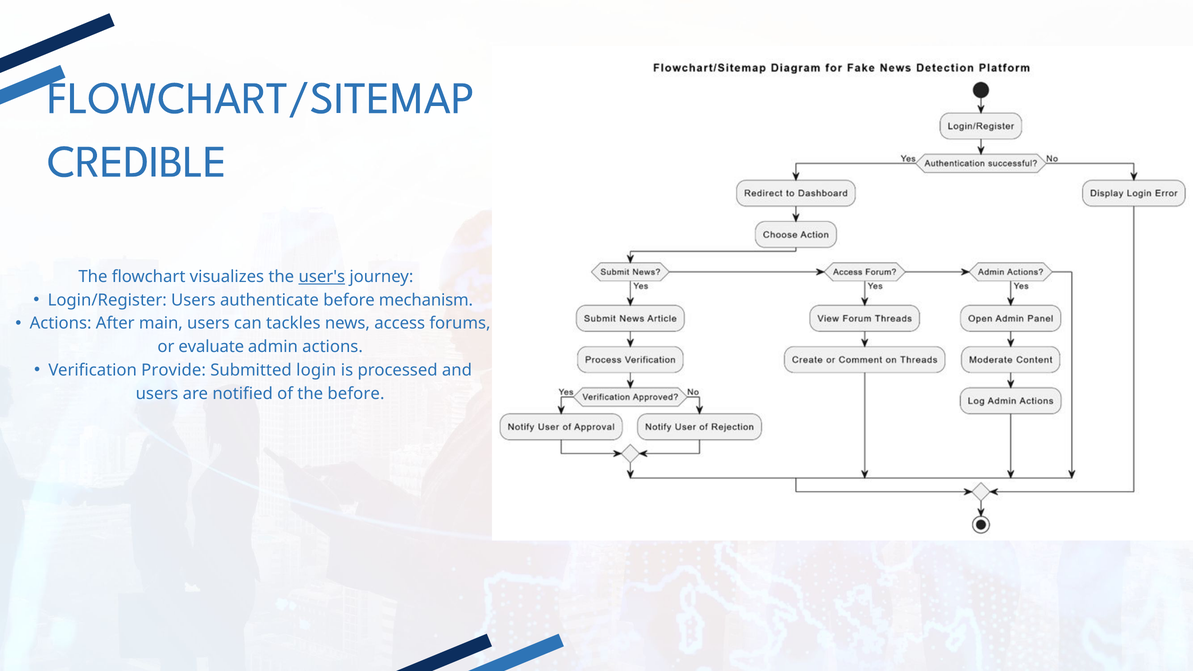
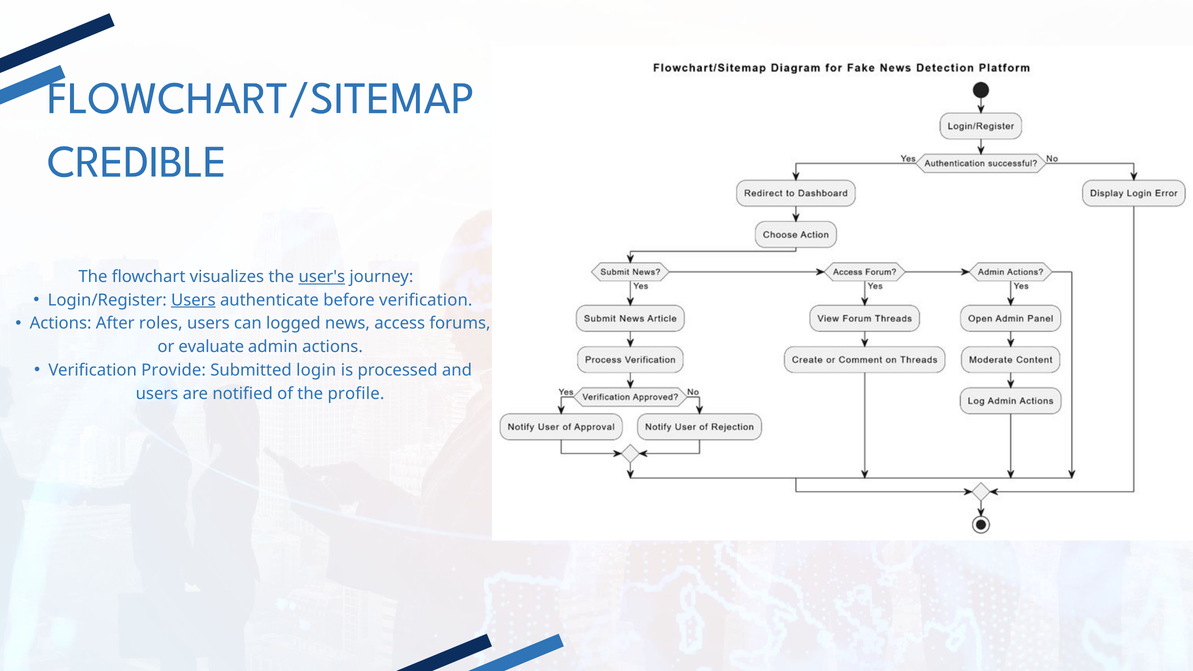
Users at (193, 300) underline: none -> present
before mechanism: mechanism -> verification
main: main -> roles
tackles: tackles -> logged
the before: before -> profile
